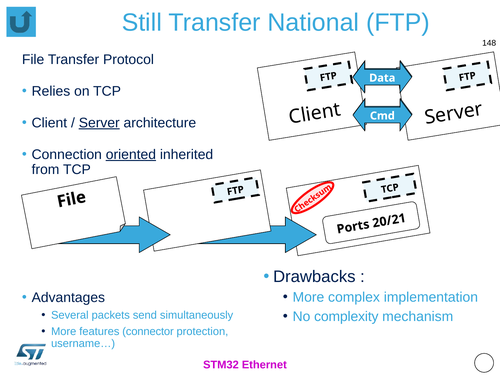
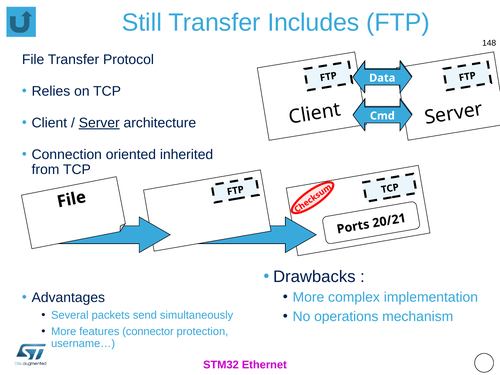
National: National -> Includes
oriented underline: present -> none
complexity: complexity -> operations
